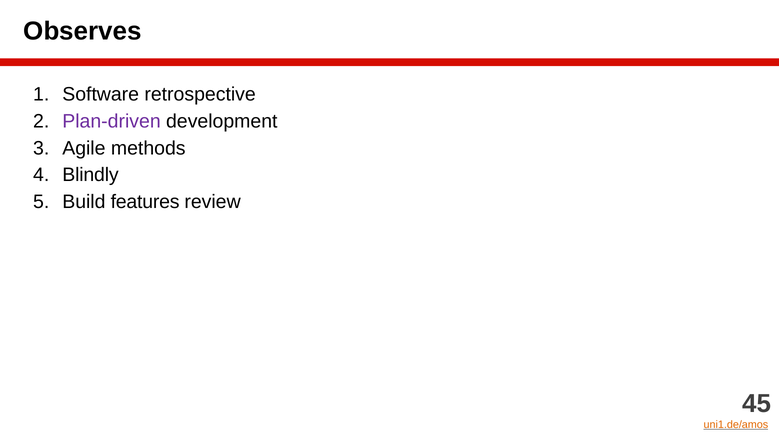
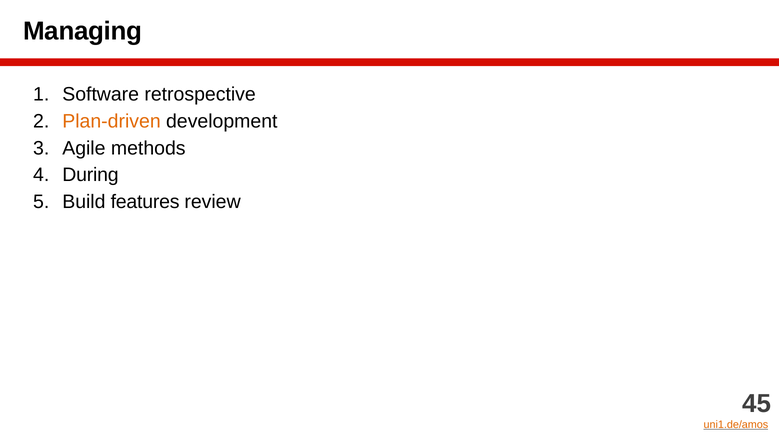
Observes: Observes -> Managing
Plan-driven colour: purple -> orange
Blindly: Blindly -> During
